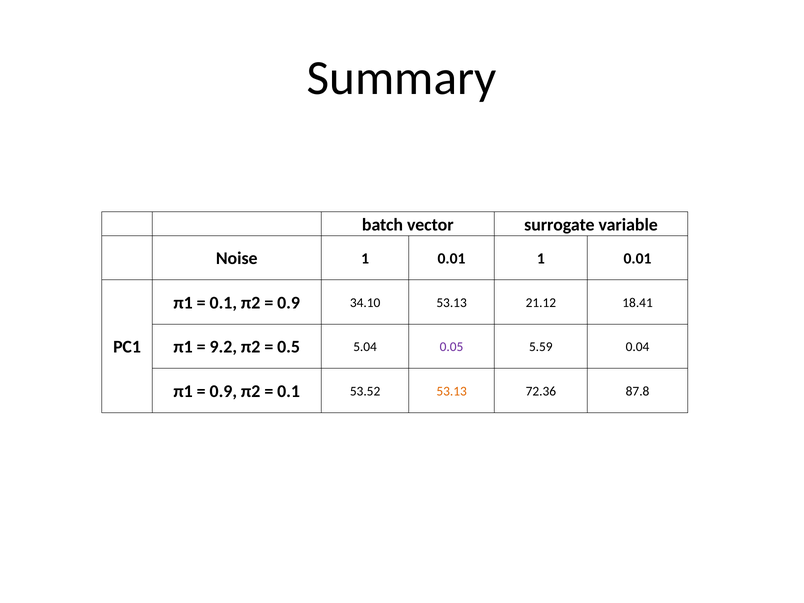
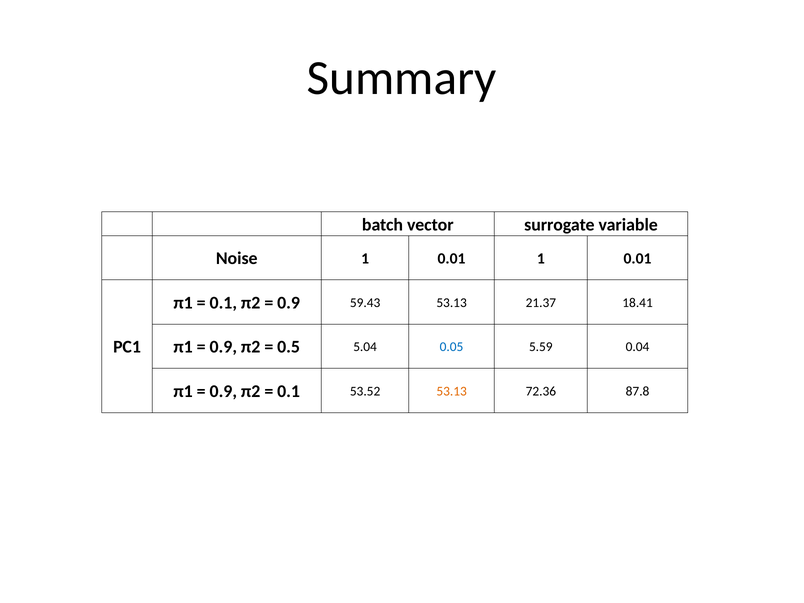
34.10: 34.10 -> 59.43
21.12: 21.12 -> 21.37
9.2 at (223, 347): 9.2 -> 0.9
0.05 colour: purple -> blue
